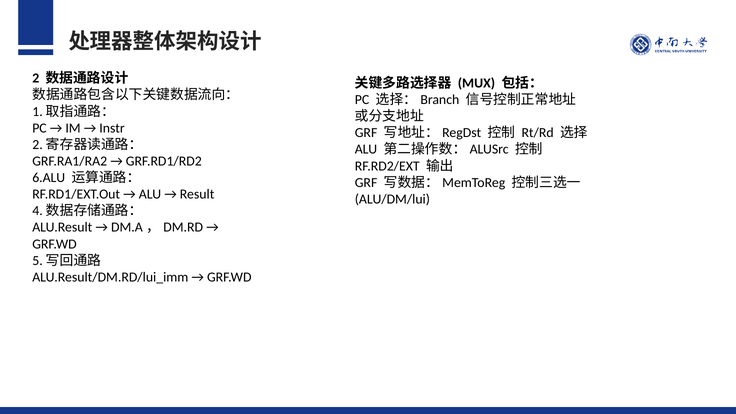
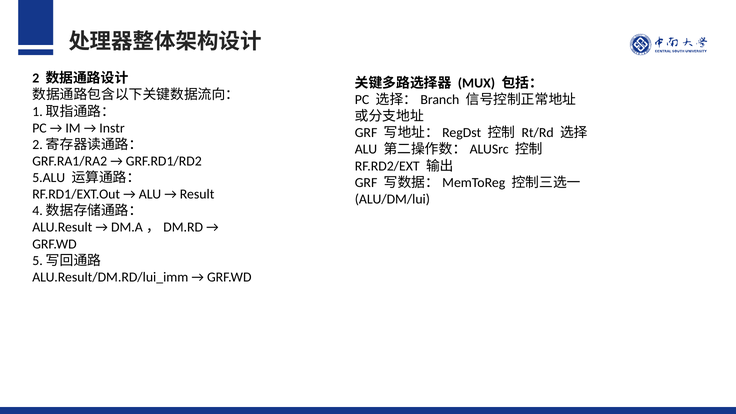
6.ALU: 6.ALU -> 5.ALU
